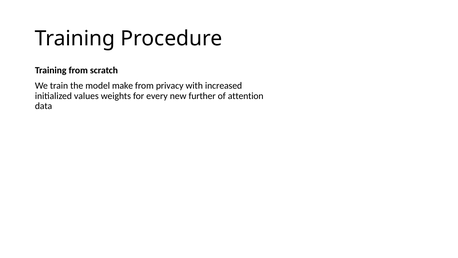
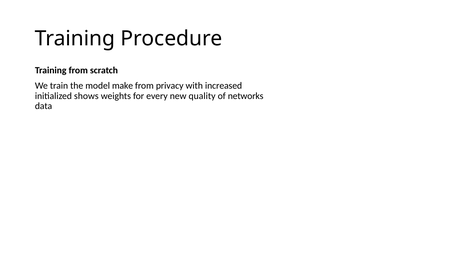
values: values -> shows
further: further -> quality
attention: attention -> networks
